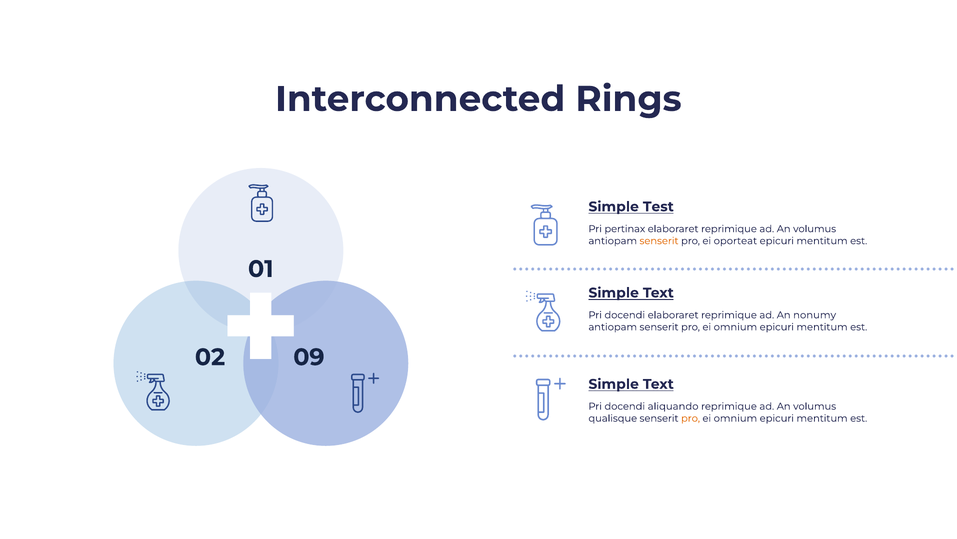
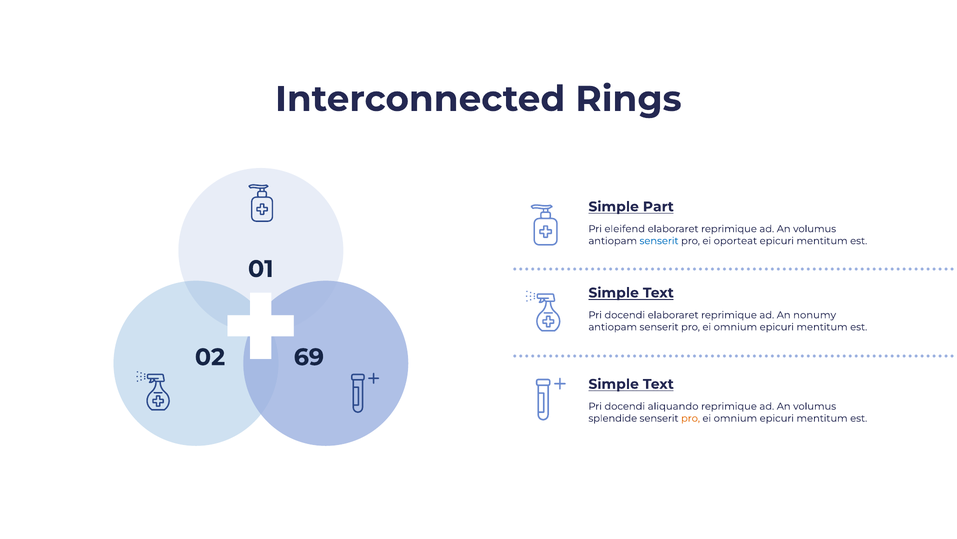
Test: Test -> Part
pertinax: pertinax -> eleifend
senserit at (659, 241) colour: orange -> blue
09: 09 -> 69
qualisque: qualisque -> splendide
